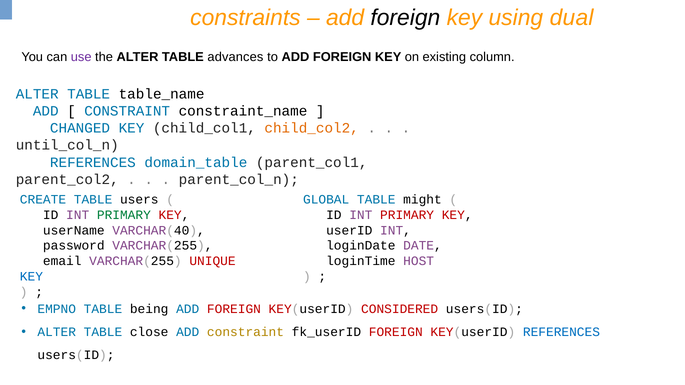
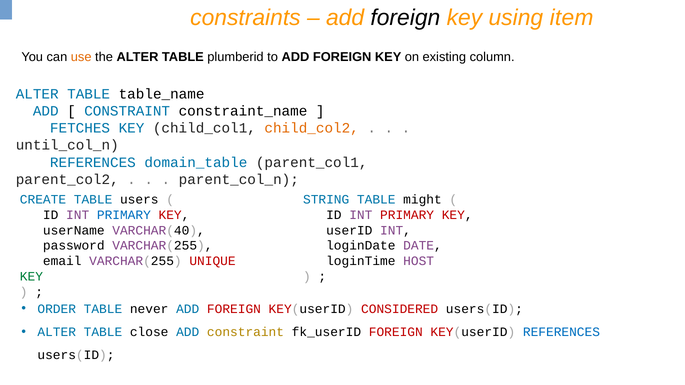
dual: dual -> item
use colour: purple -> orange
advances: advances -> plumberid
CHANGED: CHANGED -> FETCHES
GLOBAL: GLOBAL -> STRING
PRIMARY at (124, 215) colour: green -> blue
KEY at (31, 277) colour: blue -> green
EMPNO: EMPNO -> ORDER
being: being -> never
